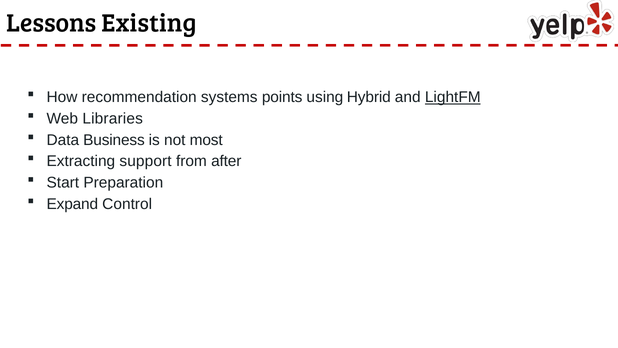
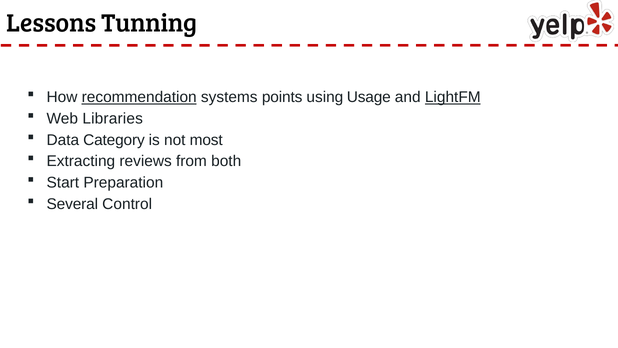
Existing: Existing -> Tunning
recommendation underline: none -> present
Hybrid: Hybrid -> Usage
Business: Business -> Category
support: support -> reviews
after: after -> both
Expand: Expand -> Several
